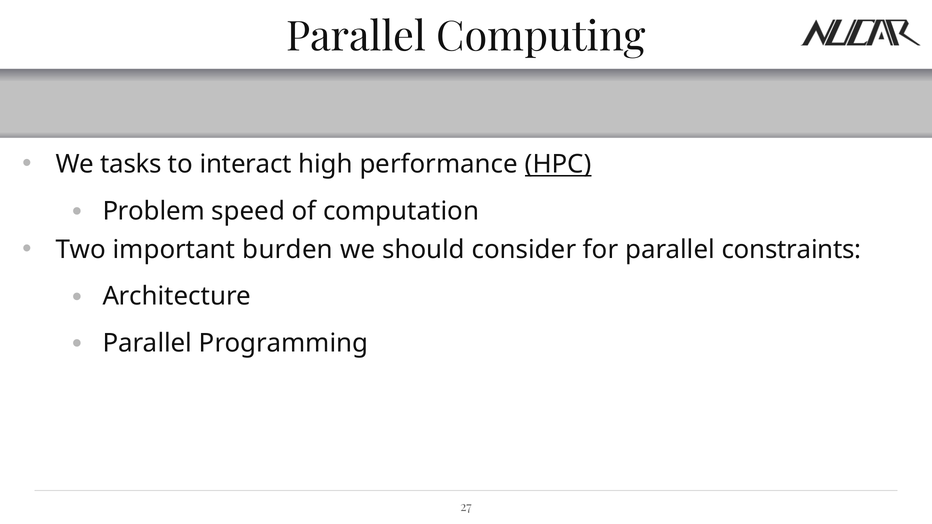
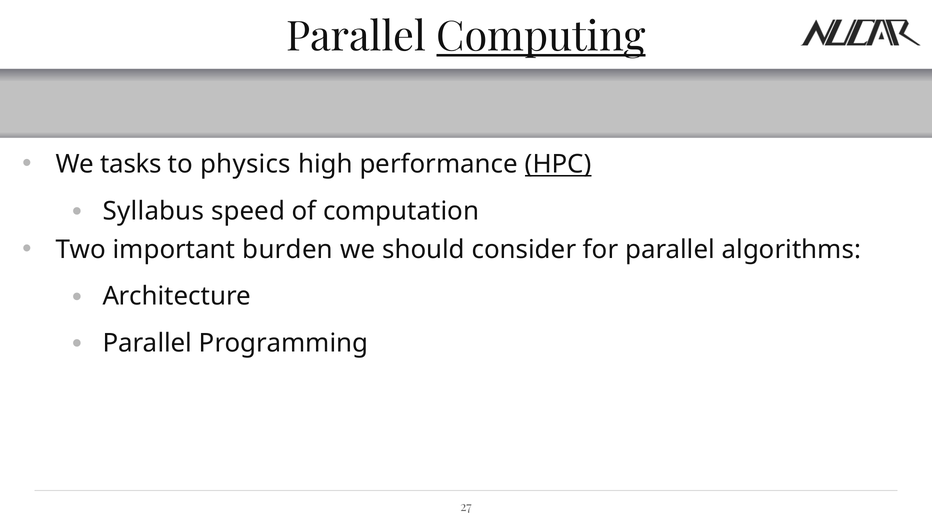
Computing underline: none -> present
interact: interact -> physics
Problem: Problem -> Syllabus
constraints: constraints -> algorithms
